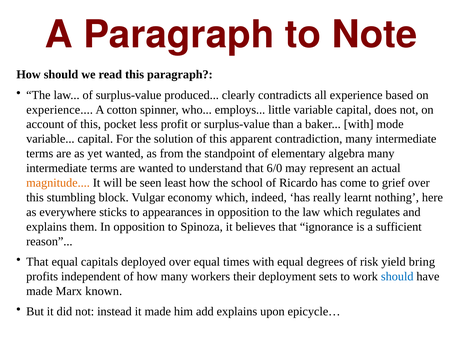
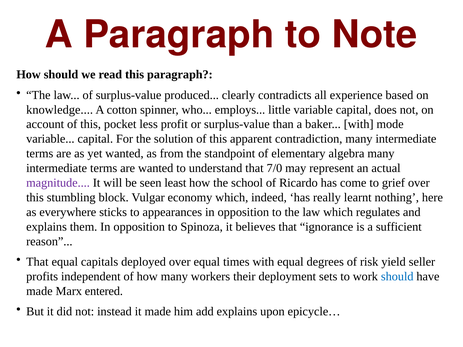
experience at (60, 110): experience -> knowledge
6/0: 6/0 -> 7/0
magnitude colour: orange -> purple
bring: bring -> seller
known: known -> entered
